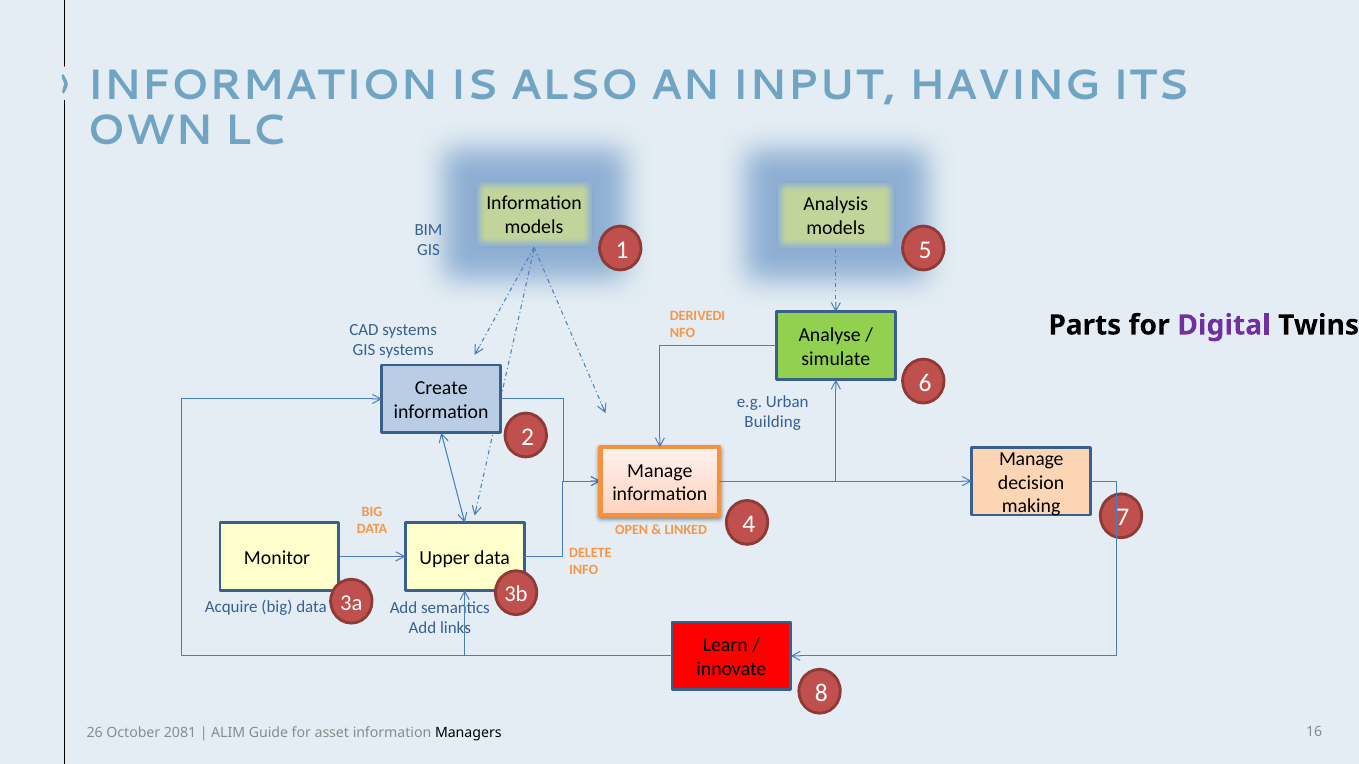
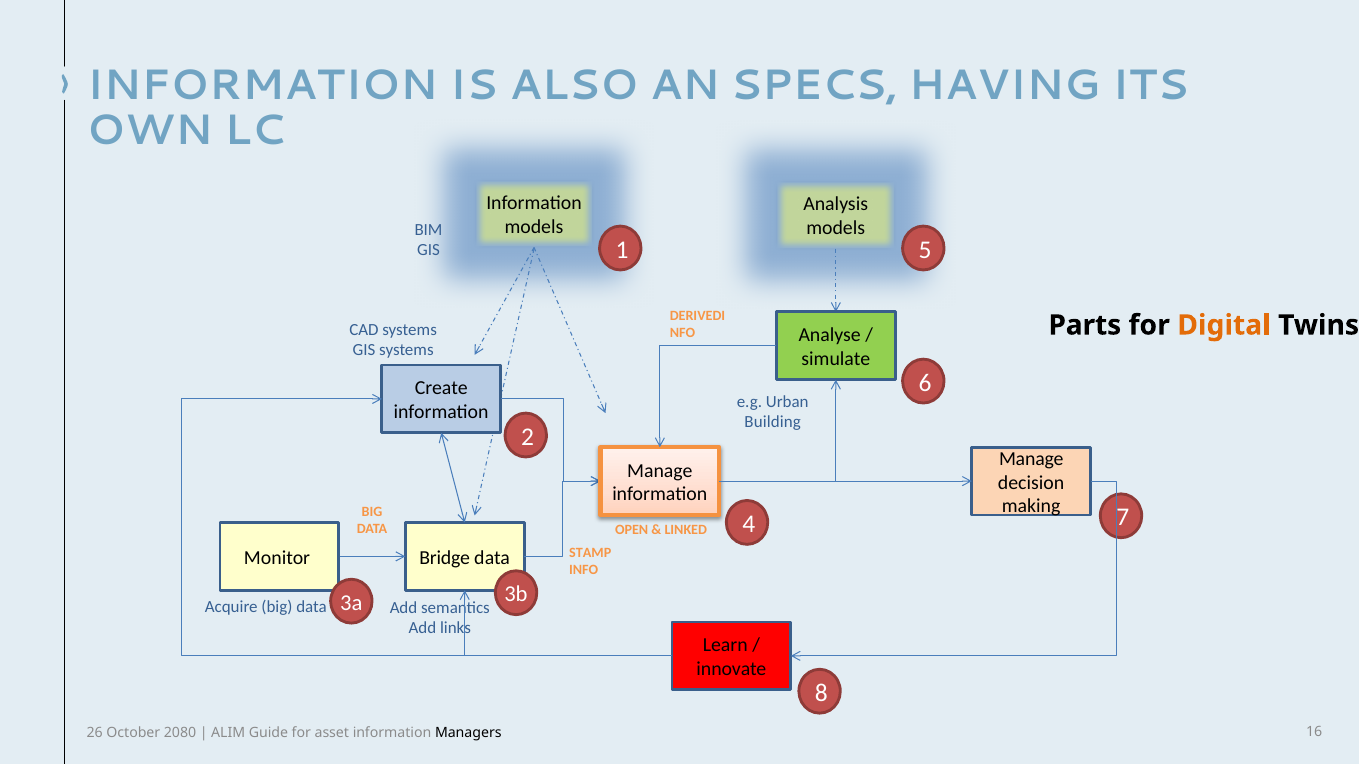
INPUT: INPUT -> SPECS
Digital colour: purple -> orange
DELETE: DELETE -> STAMP
Upper: Upper -> Bridge
2081: 2081 -> 2080
